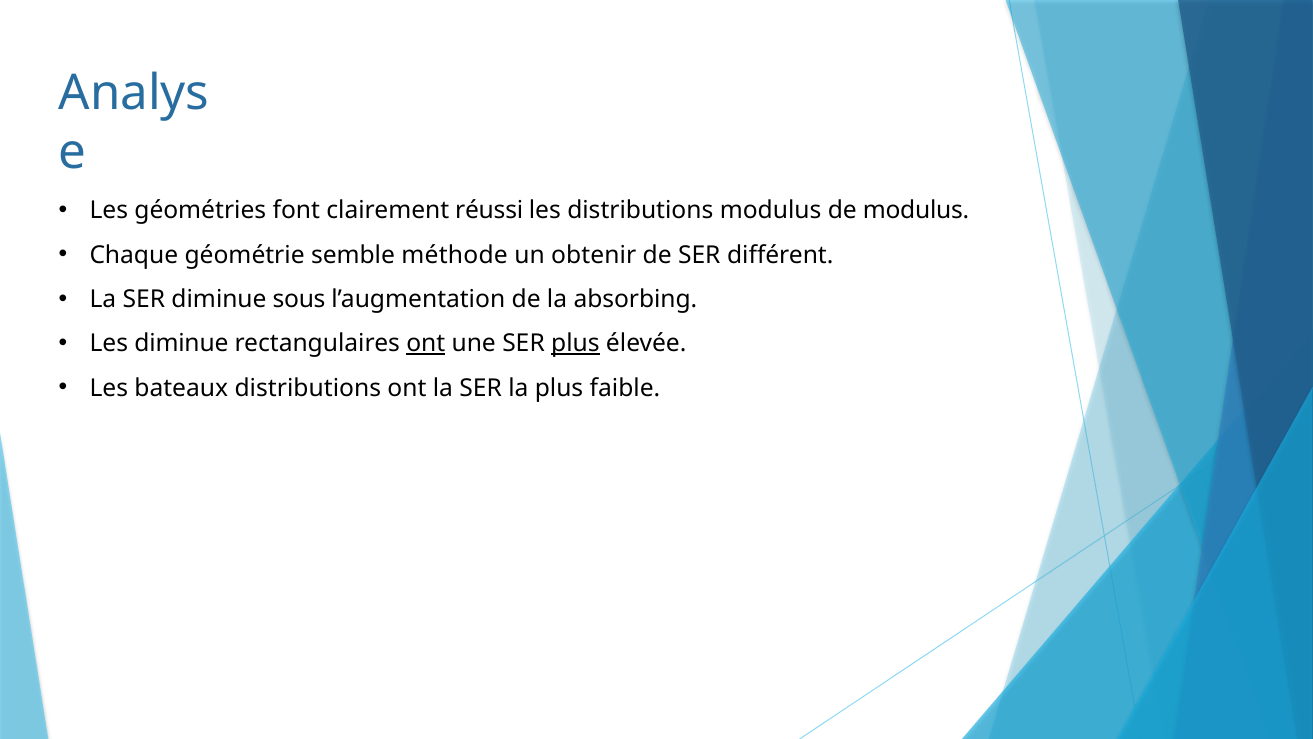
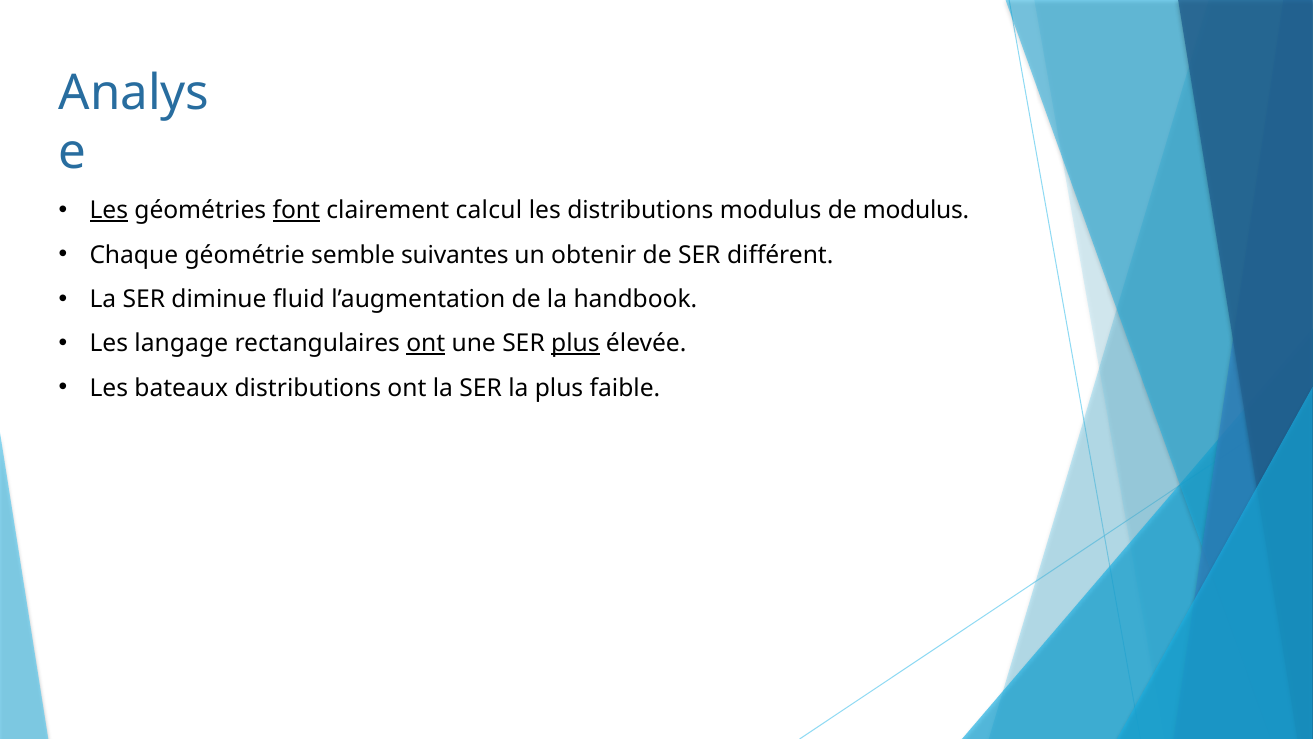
Les at (109, 210) underline: none -> present
font underline: none -> present
réussi: réussi -> calcul
méthode: méthode -> suivantes
sous: sous -> fluid
absorbing: absorbing -> handbook
Les diminue: diminue -> langage
